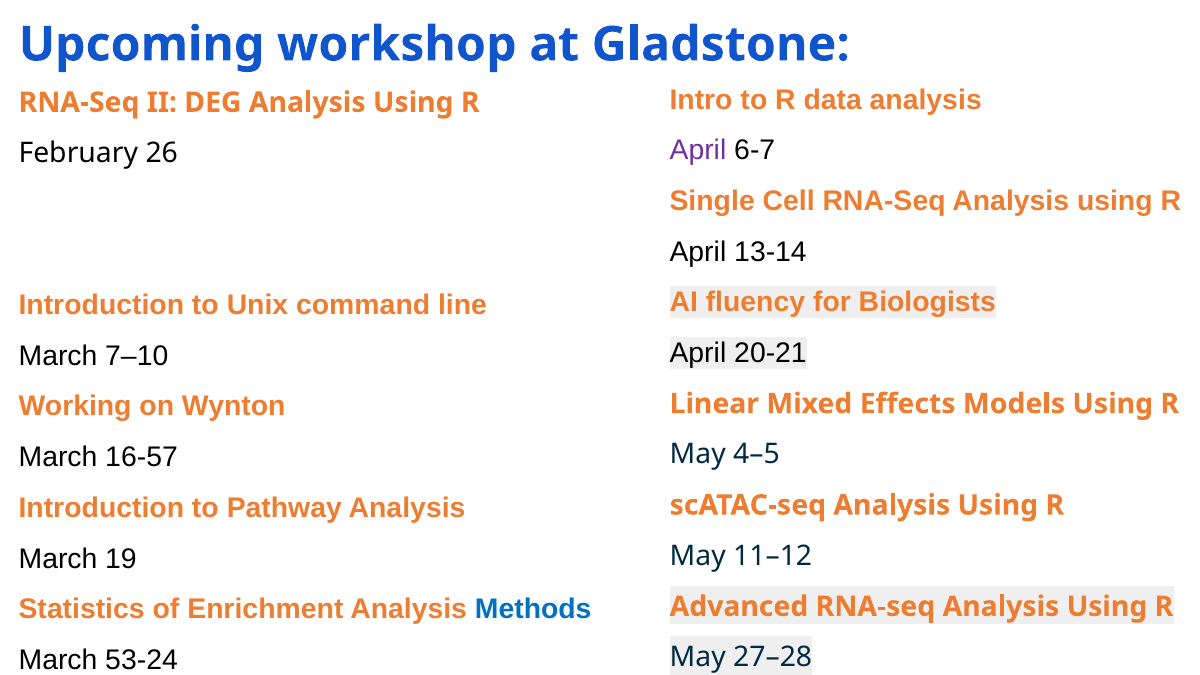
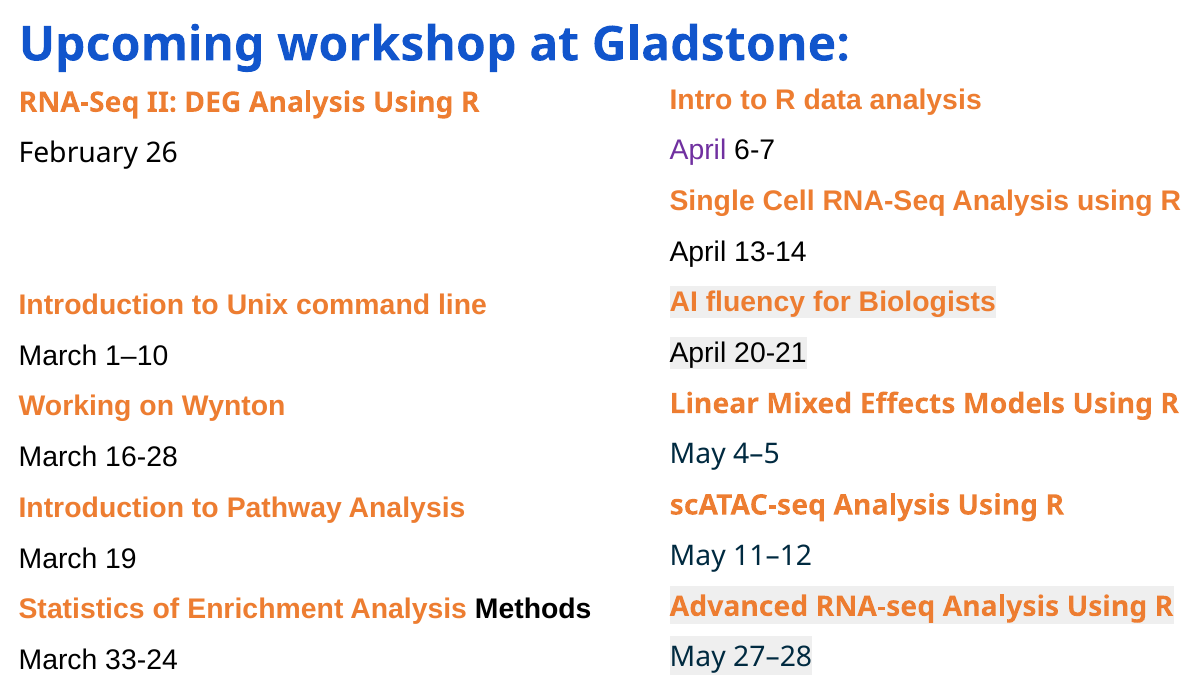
7–10: 7–10 -> 1–10
16-57: 16-57 -> 16-28
Methods colour: blue -> black
53-24: 53-24 -> 33-24
